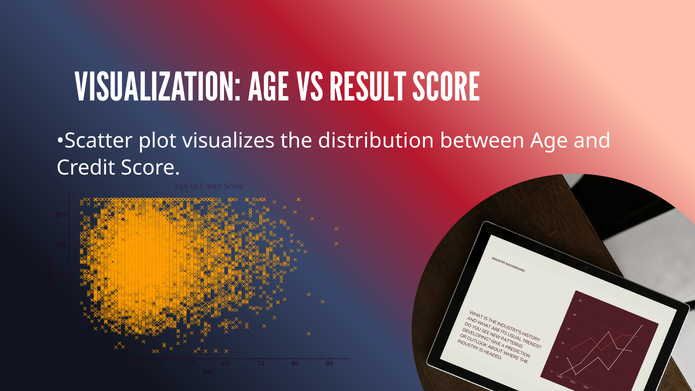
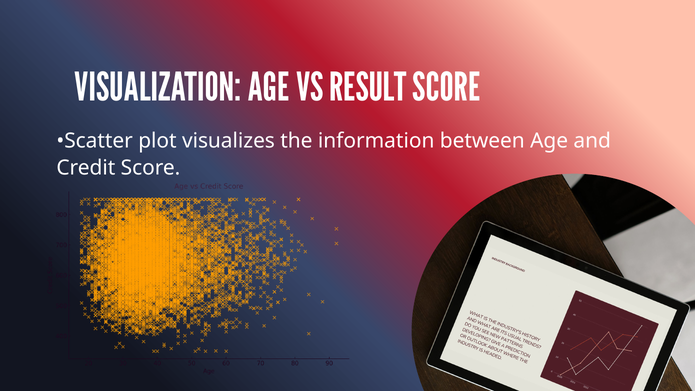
distribution: distribution -> information
